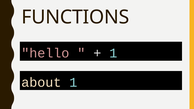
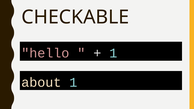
FUNCTIONS: FUNCTIONS -> CHECKABLE
